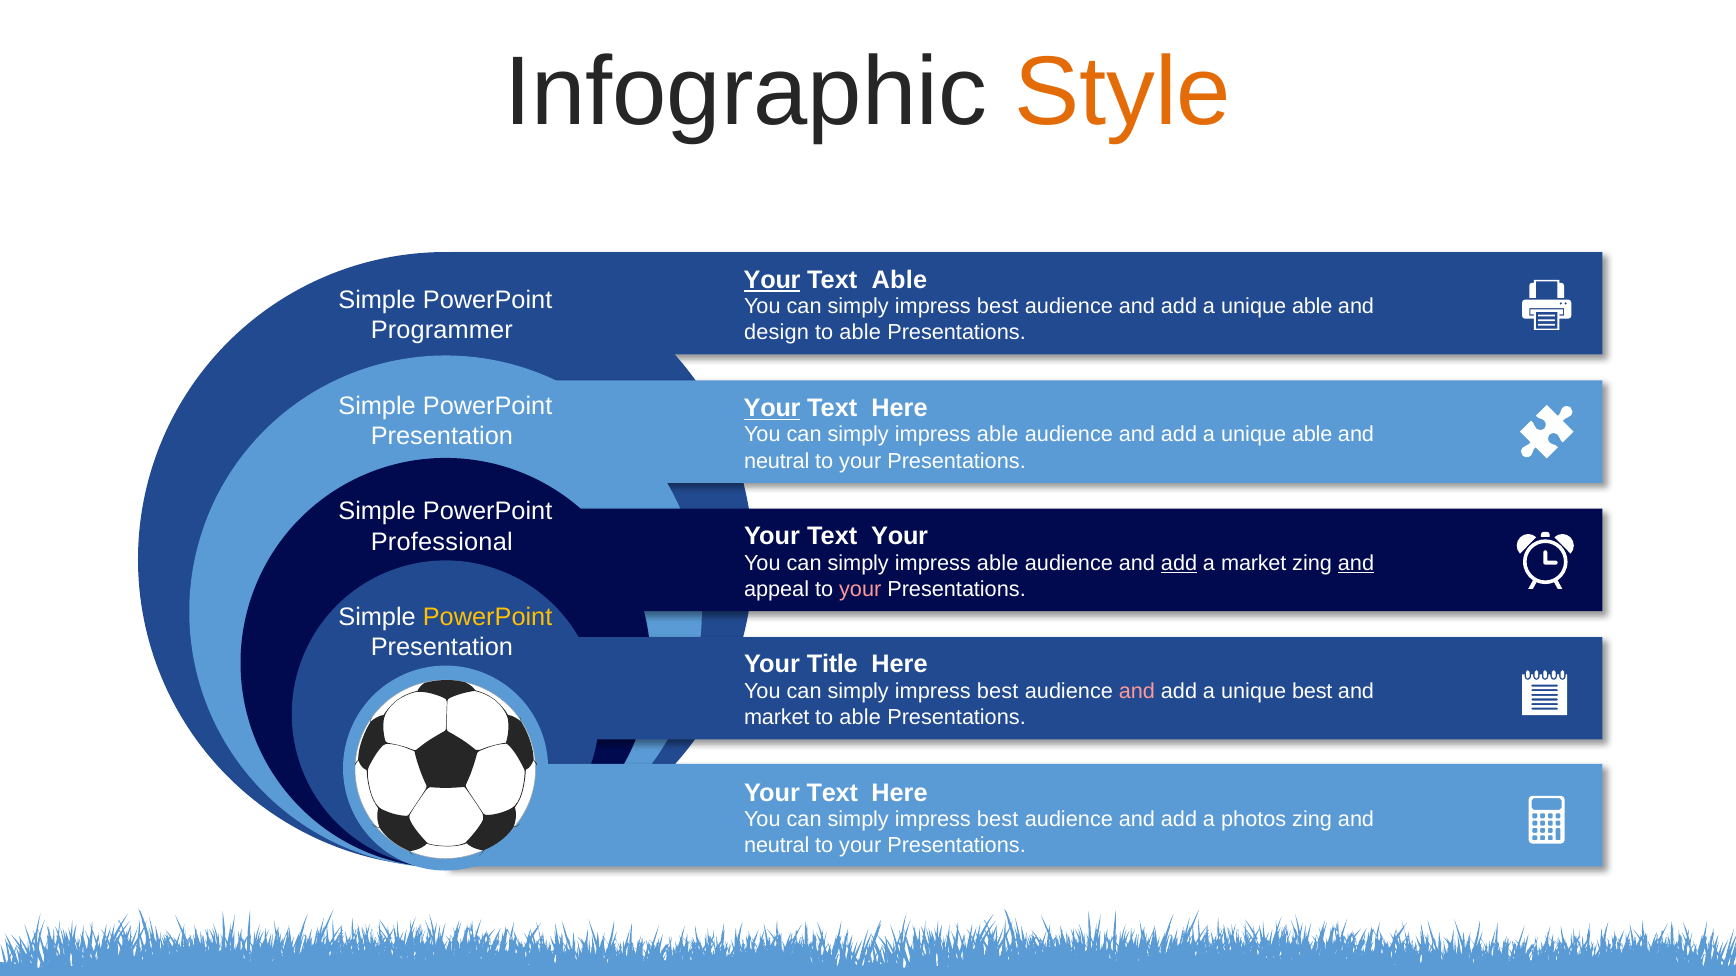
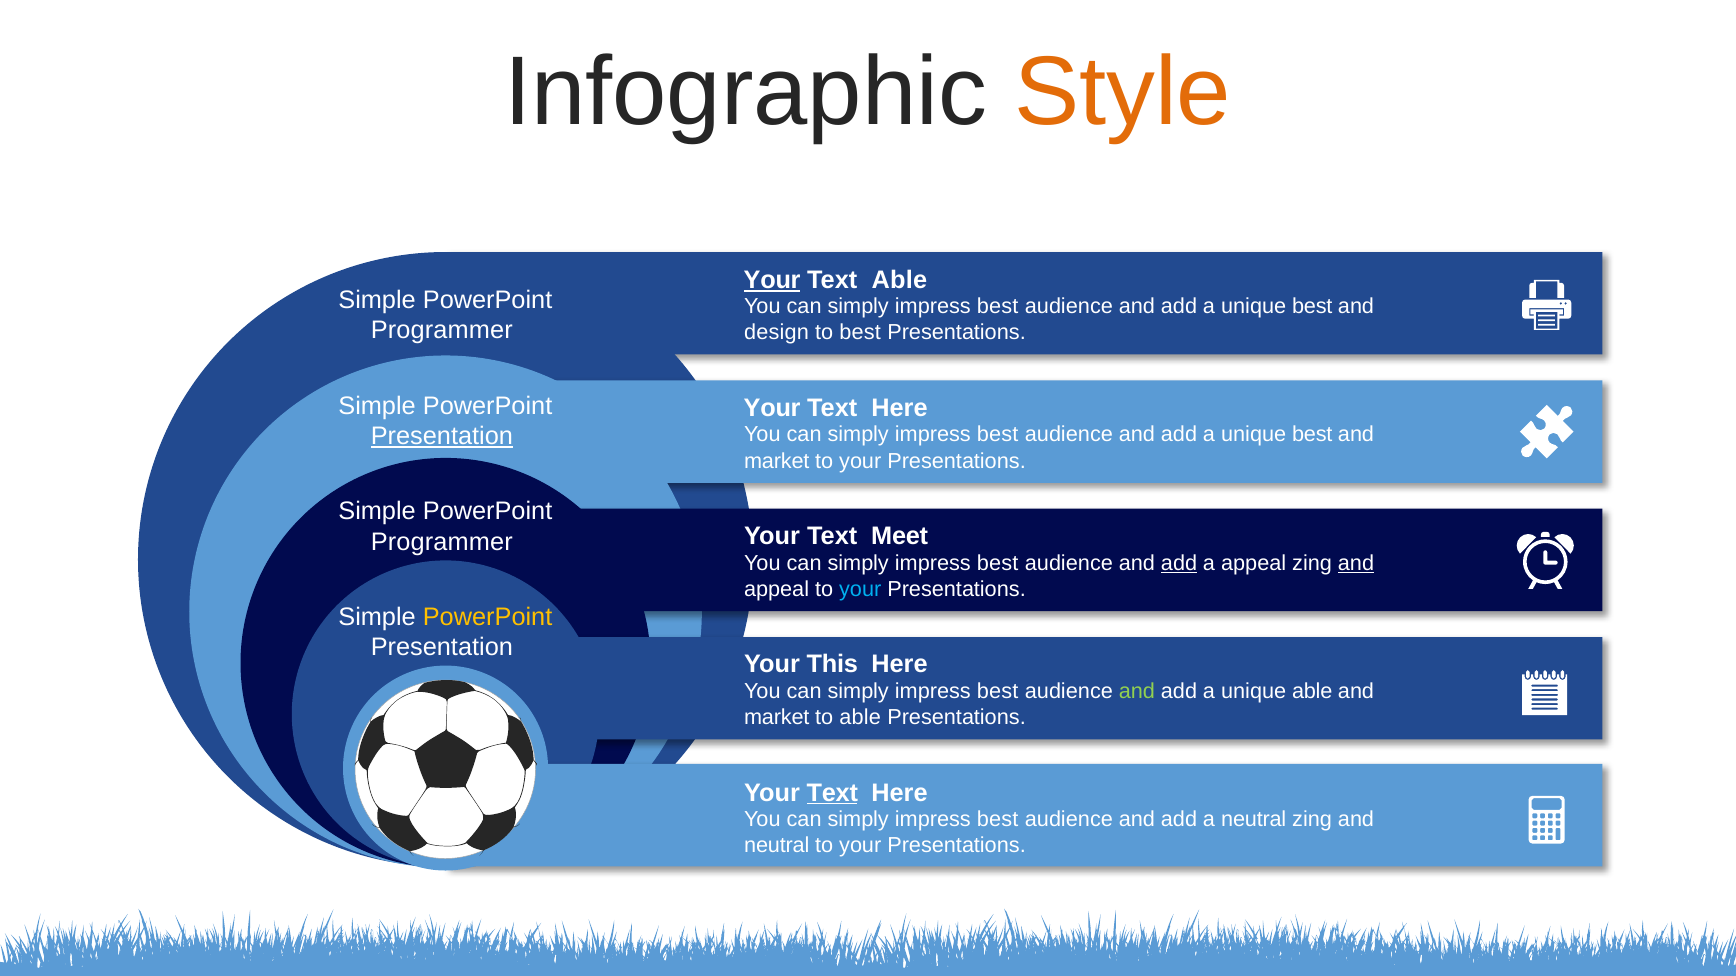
able at (1312, 307): able -> best
able at (860, 333): able -> best
Your at (772, 409) underline: present -> none
Presentation at (442, 437) underline: none -> present
able at (998, 435): able -> best
able at (1312, 435): able -> best
neutral at (777, 461): neutral -> market
Text Your: Your -> Meet
Professional at (442, 542): Professional -> Programmer
able at (998, 563): able -> best
a market: market -> appeal
your at (860, 589) colour: pink -> light blue
Title: Title -> This
and at (1137, 691) colour: pink -> light green
unique best: best -> able
Text at (832, 793) underline: none -> present
a photos: photos -> neutral
